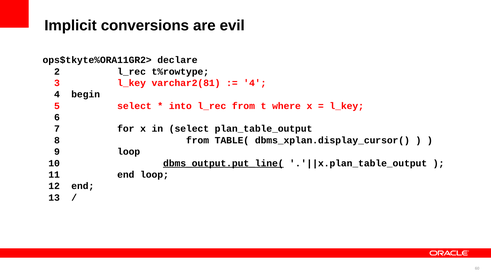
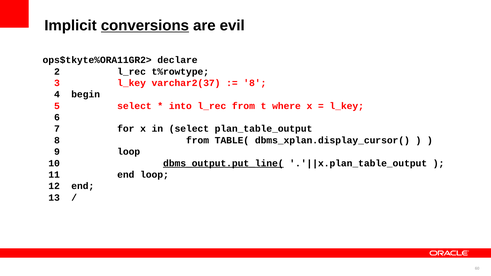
conversions underline: none -> present
varchar2(81: varchar2(81 -> varchar2(37
4 at (255, 83): 4 -> 8
